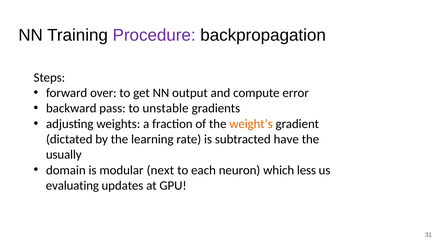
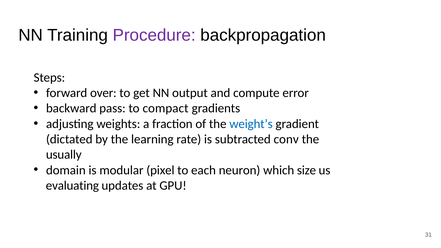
unstable: unstable -> compact
weight’s colour: orange -> blue
have: have -> conv
next: next -> pixel
less: less -> size
